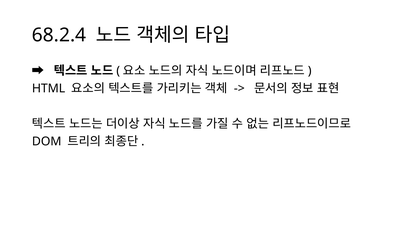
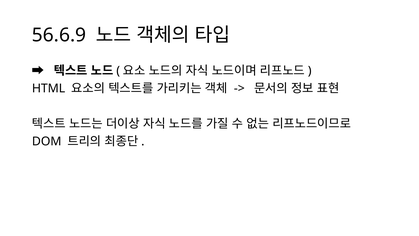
68.2.4: 68.2.4 -> 56.6.9
